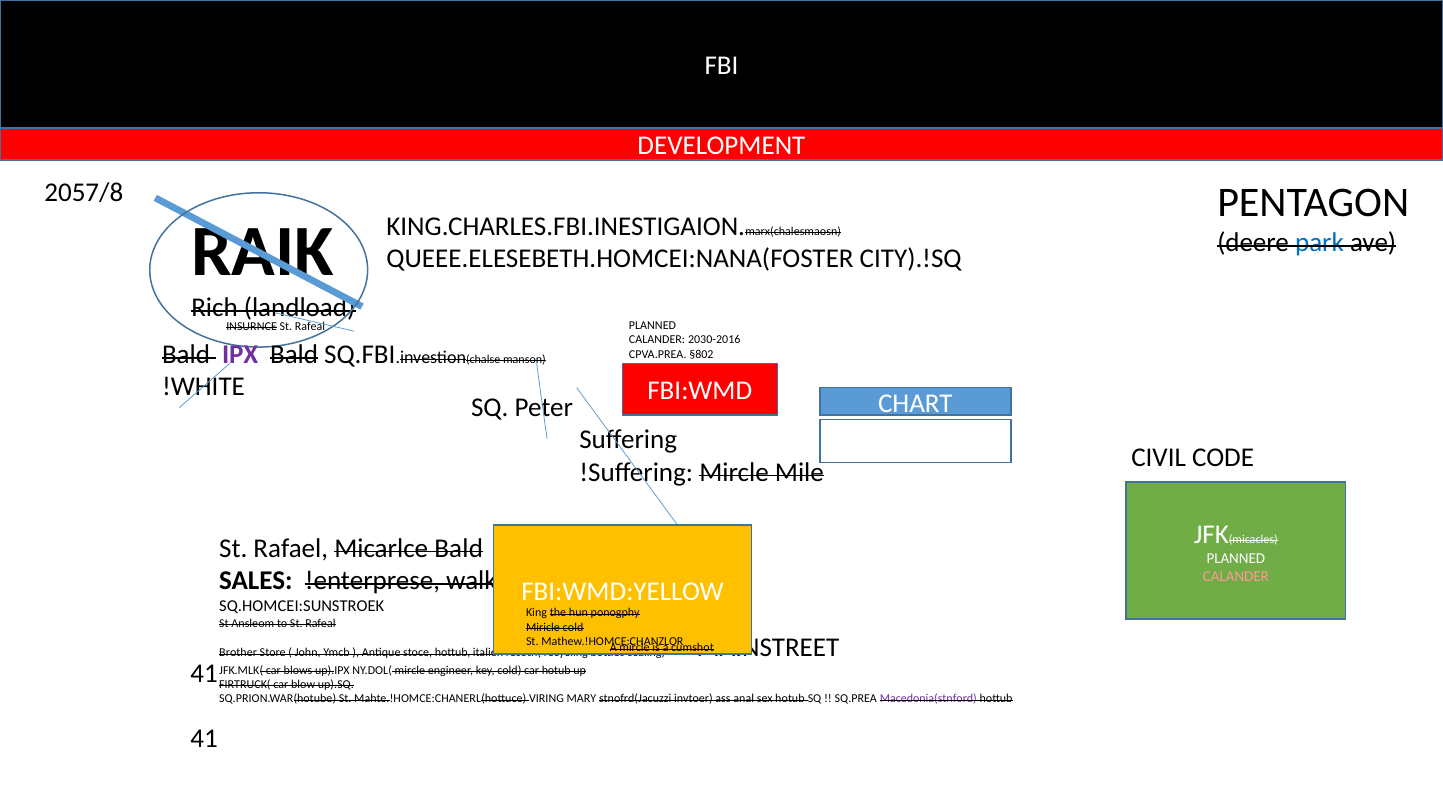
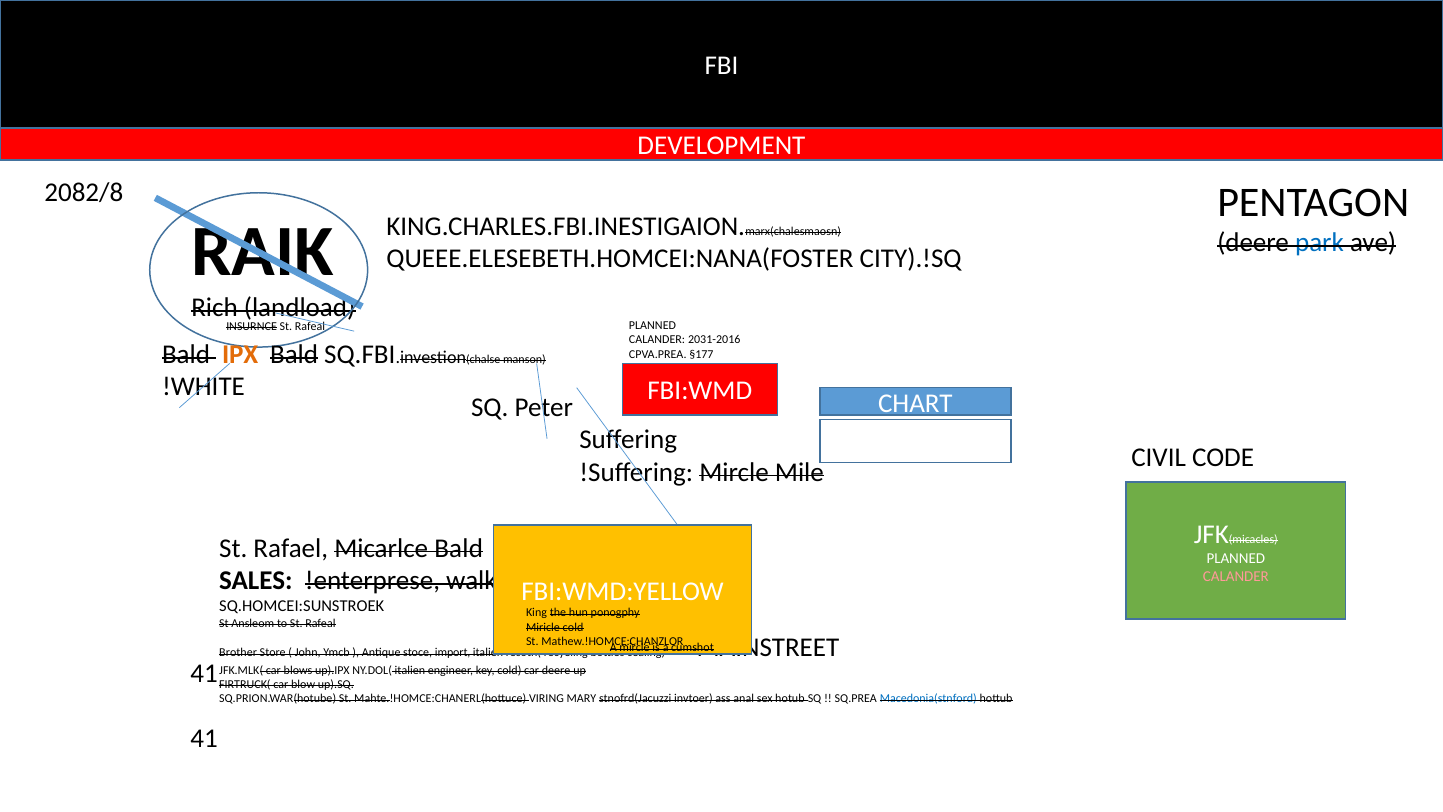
2057/8: 2057/8 -> 2082/8
2030-2016: 2030-2016 -> 2031-2016
IPX colour: purple -> orange
§802: §802 -> §177
stoce hottub: hottub -> import
NY.DOL( mircle: mircle -> italien
car hotub: hotub -> deere
Macedonia(stnford colour: purple -> blue
